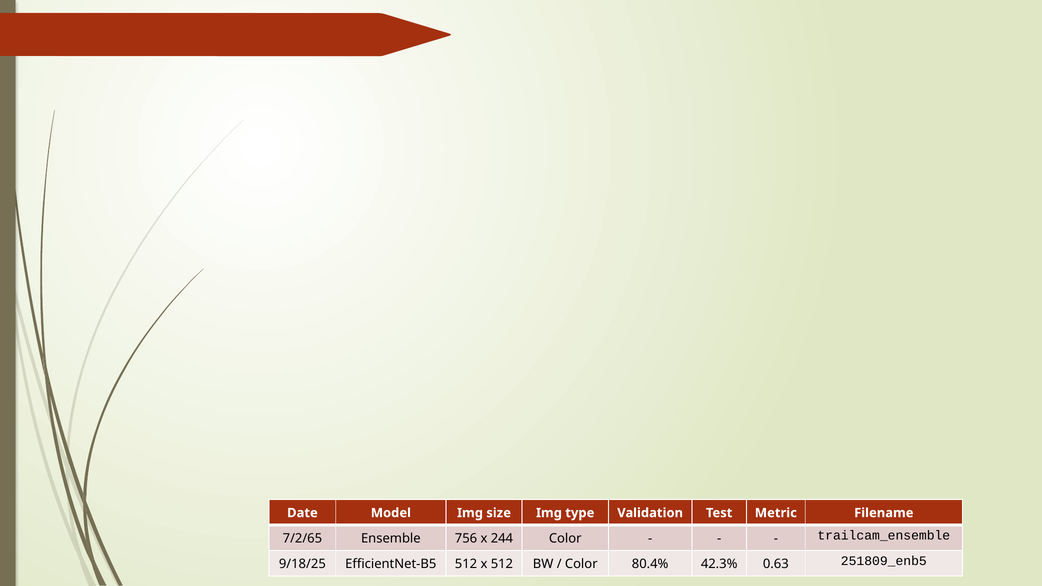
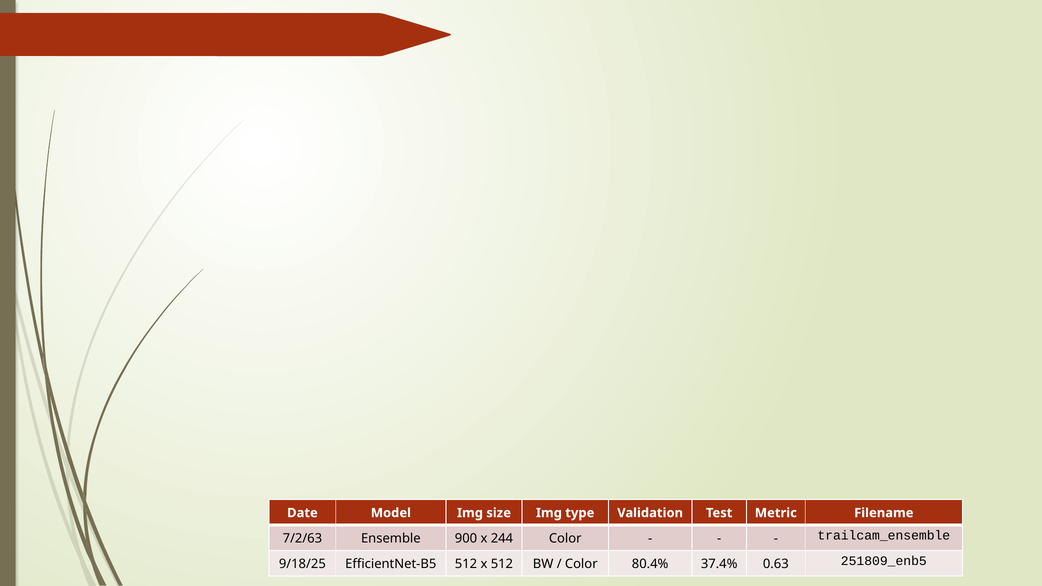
7/2/65: 7/2/65 -> 7/2/63
756: 756 -> 900
42.3%: 42.3% -> 37.4%
